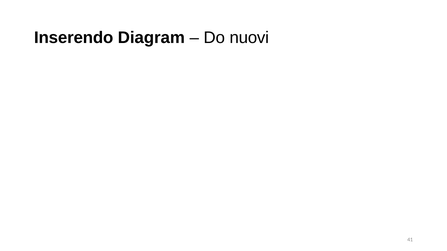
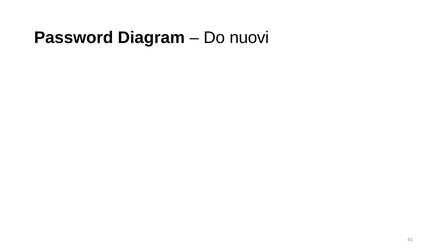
Inserendo: Inserendo -> Password
